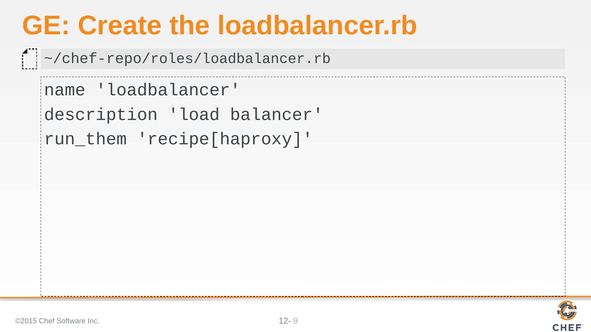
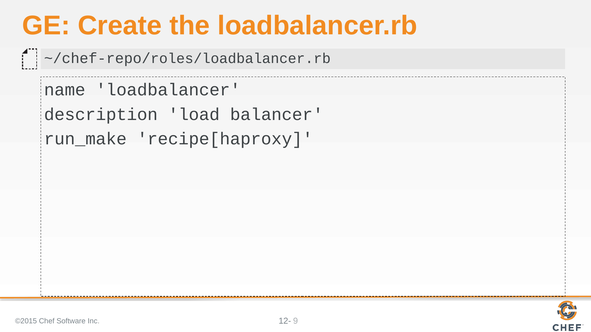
run_them: run_them -> run_make
